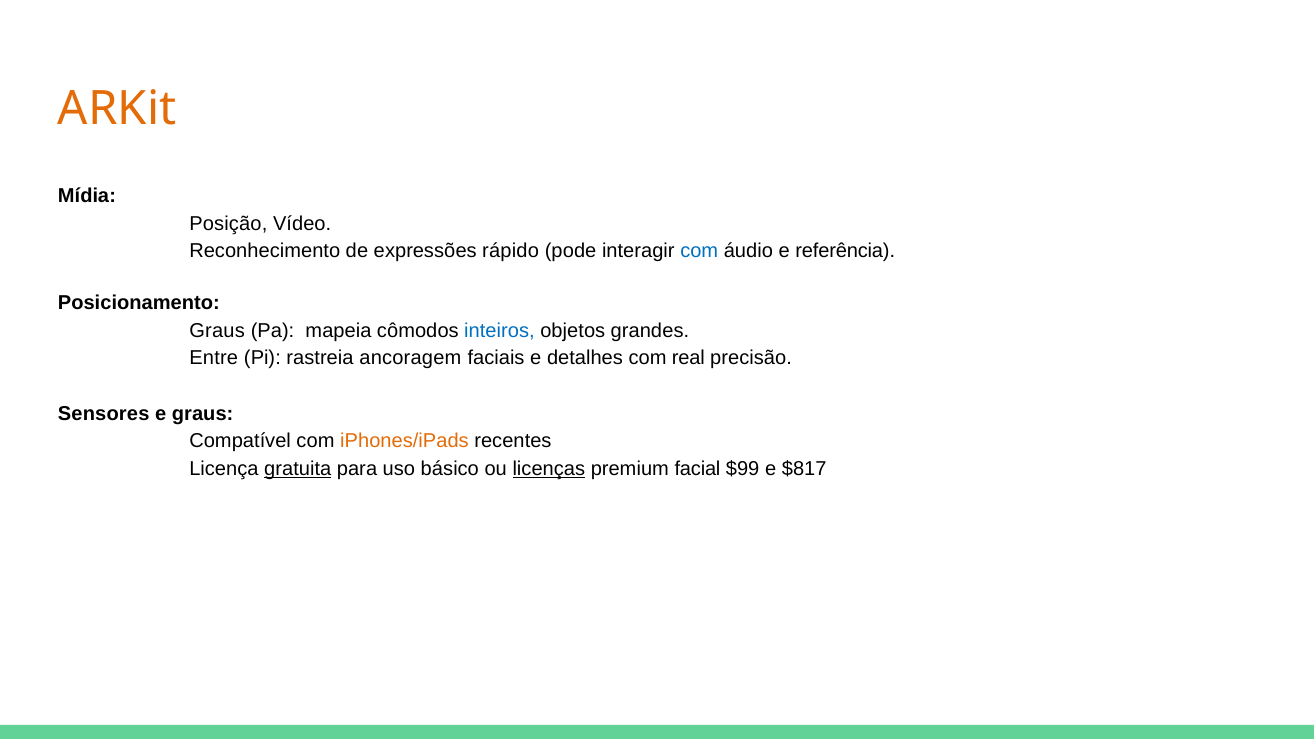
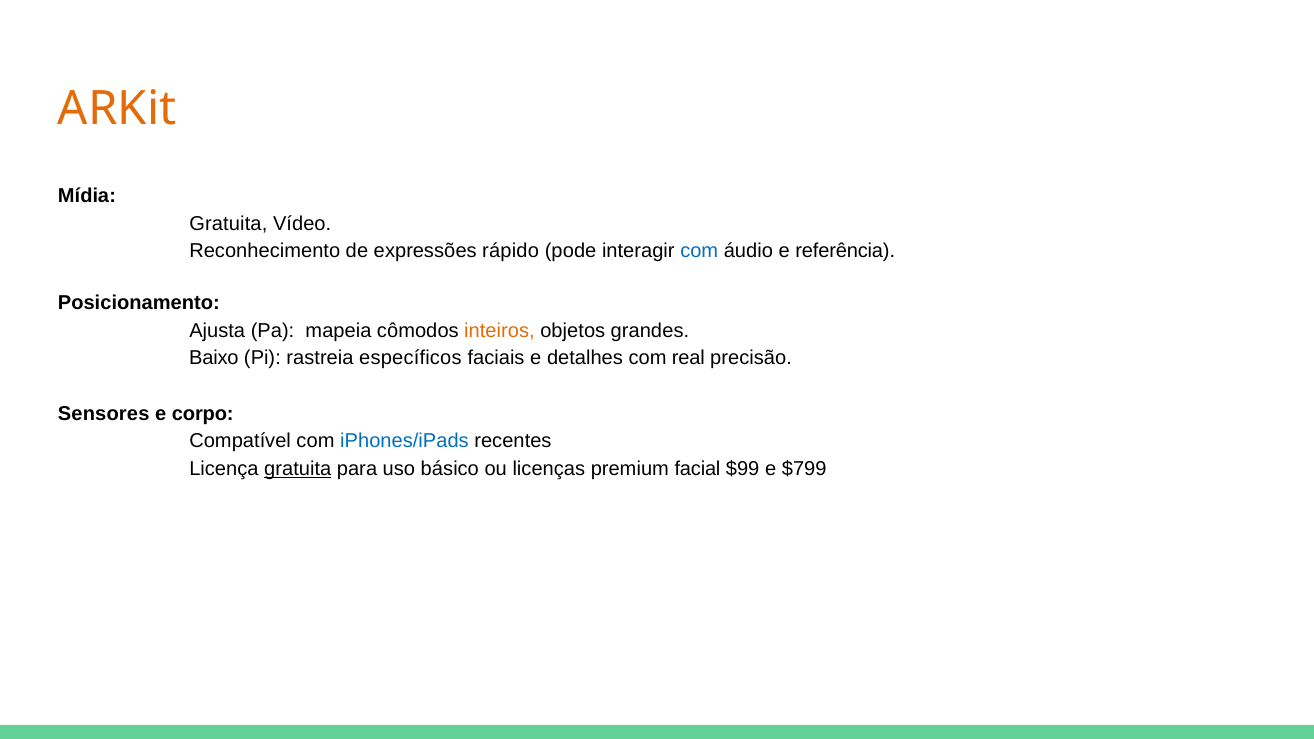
Posição at (228, 223): Posição -> Gratuita
Graus at (217, 331): Graus -> Ajusta
inteiros colour: blue -> orange
Entre: Entre -> Baixo
ancoragem: ancoragem -> específicos
e graus: graus -> corpo
iPhones/iPads colour: orange -> blue
licenças underline: present -> none
$817: $817 -> $799
